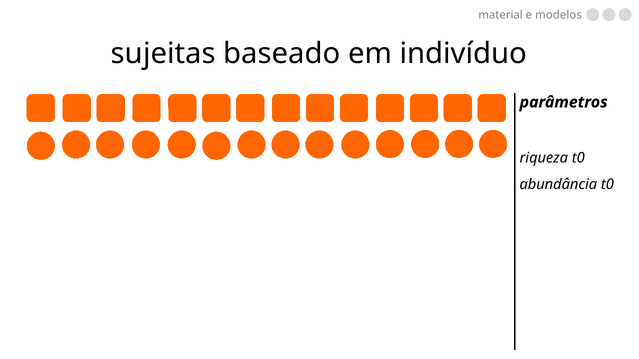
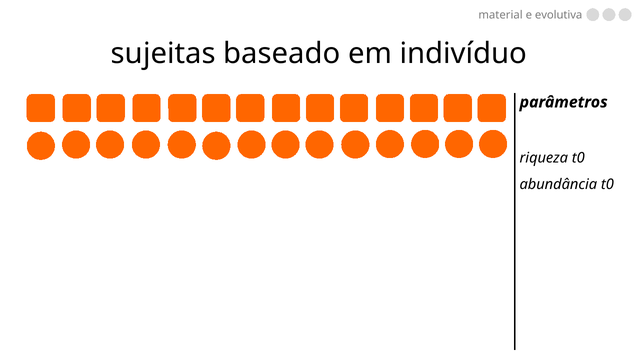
modelos: modelos -> evolutiva
